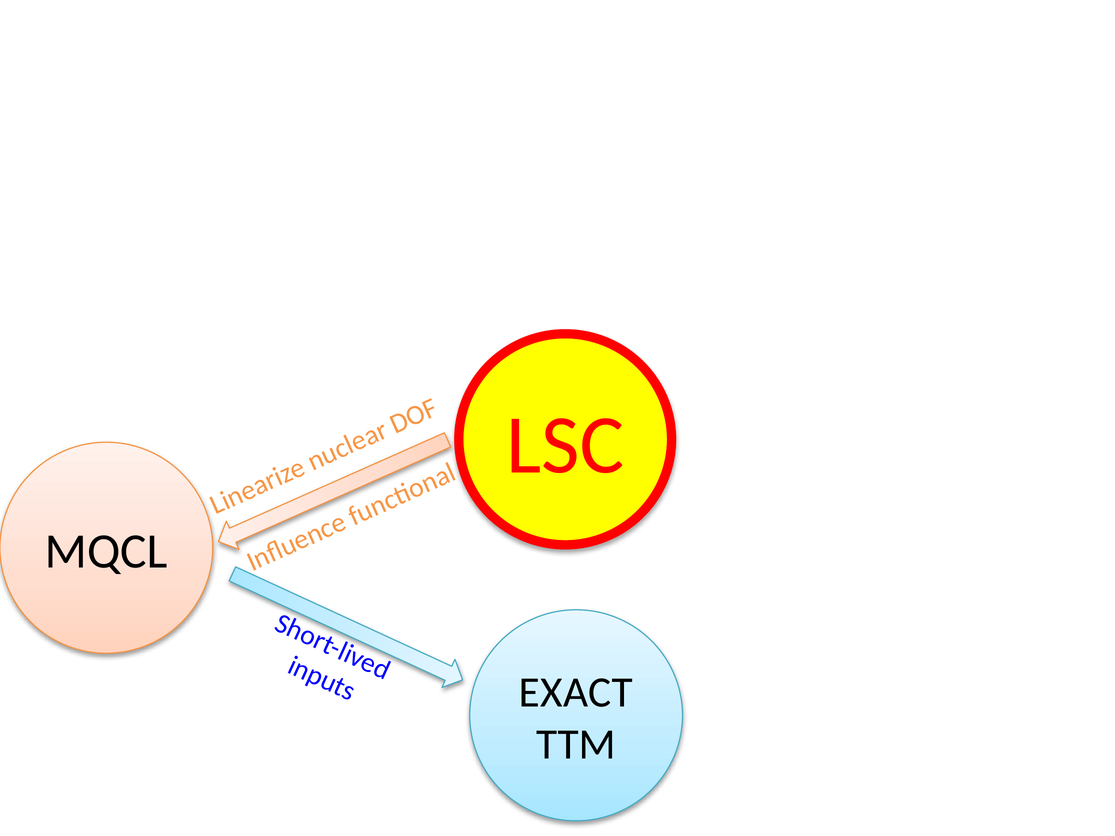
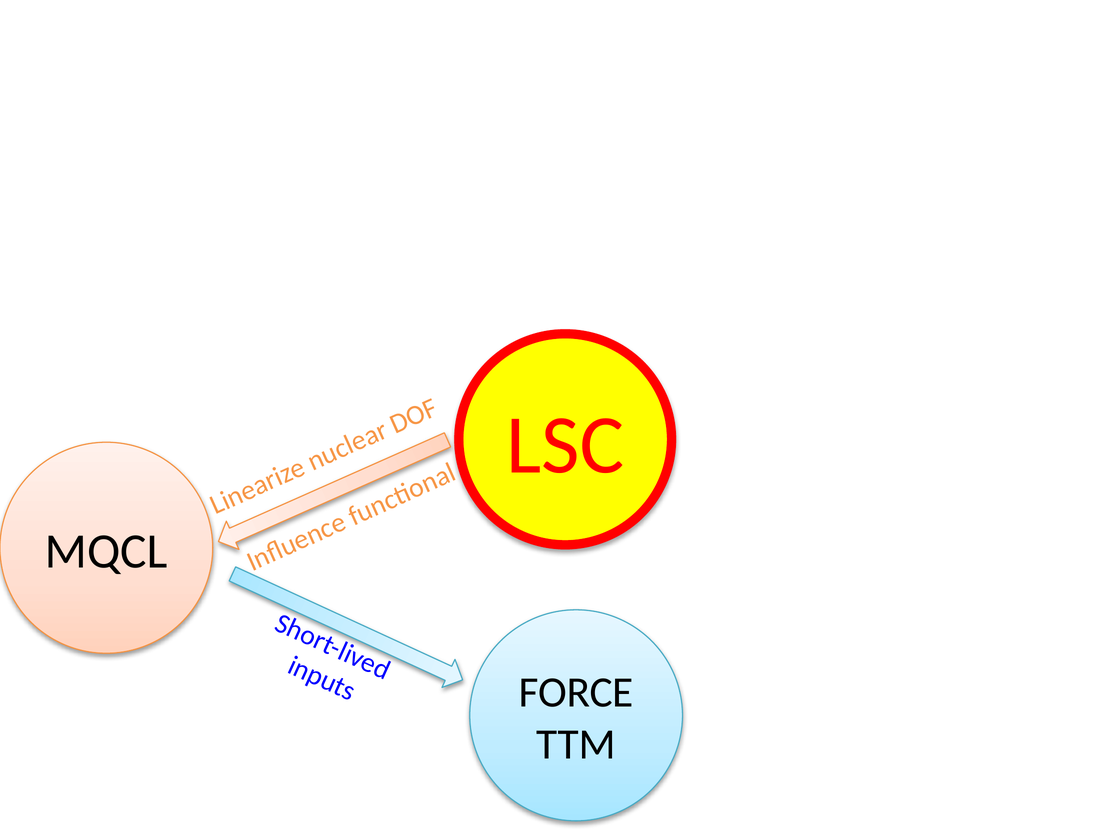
EXACT: EXACT -> FORCE
